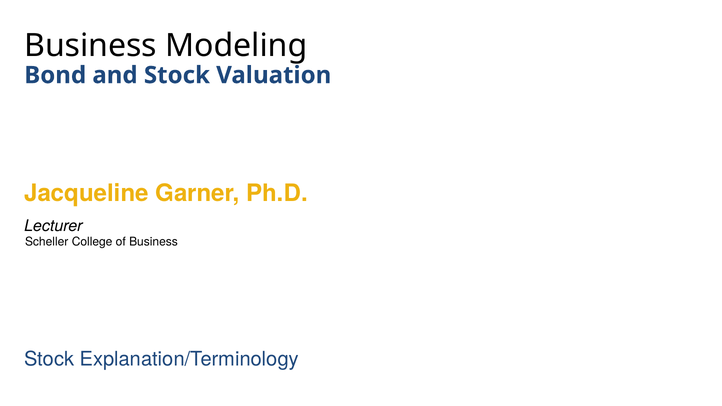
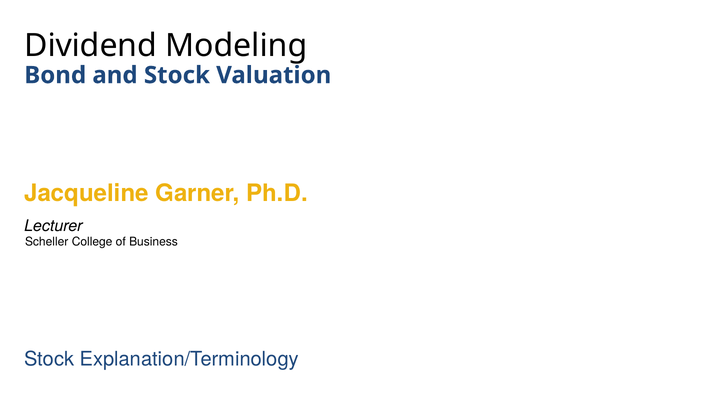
Business at (91, 46): Business -> Dividend
